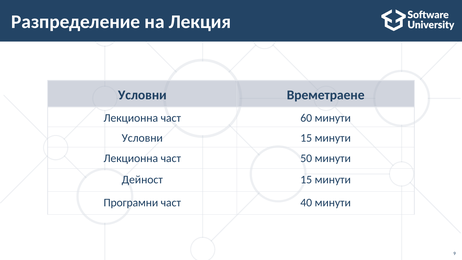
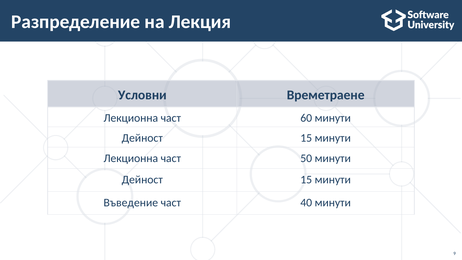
Условни at (142, 138): Условни -> Дейност
Програмни: Програмни -> Въведение
